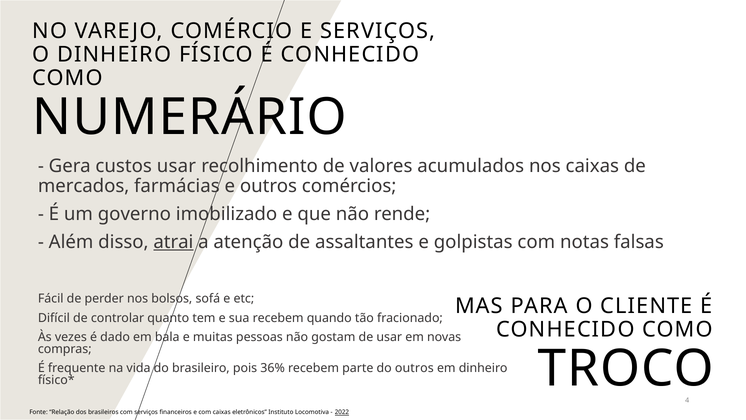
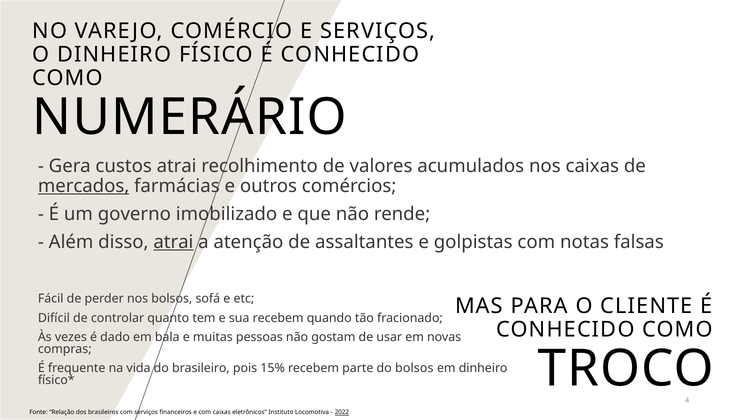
custos usar: usar -> atrai
mercados underline: none -> present
36%: 36% -> 15%
do outros: outros -> bolsos
